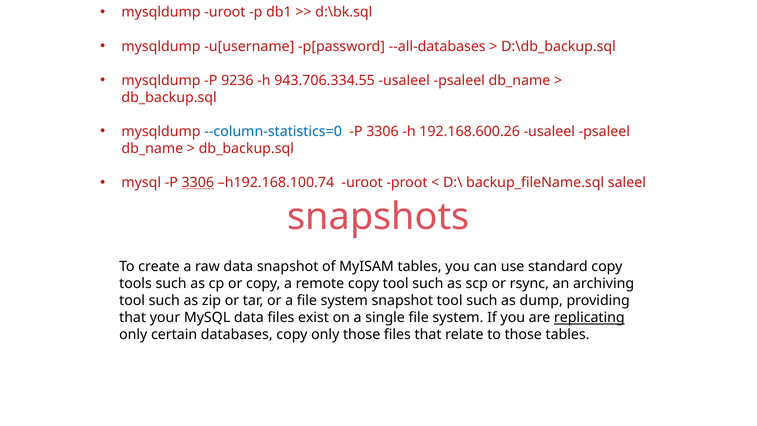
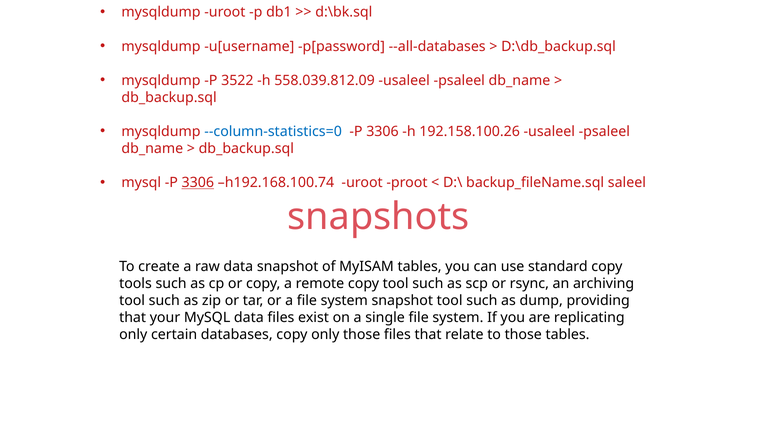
9236: 9236 -> 3522
943.706.334.55: 943.706.334.55 -> 558.039.812.09
192.168.600.26: 192.168.600.26 -> 192.158.100.26
replicating underline: present -> none
